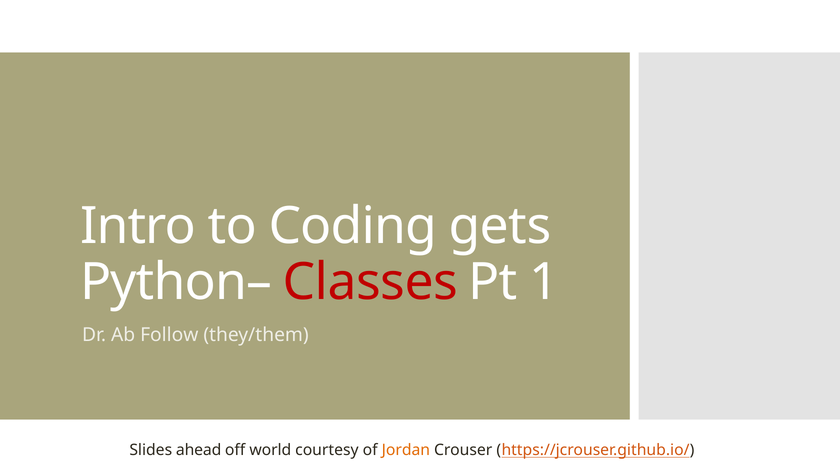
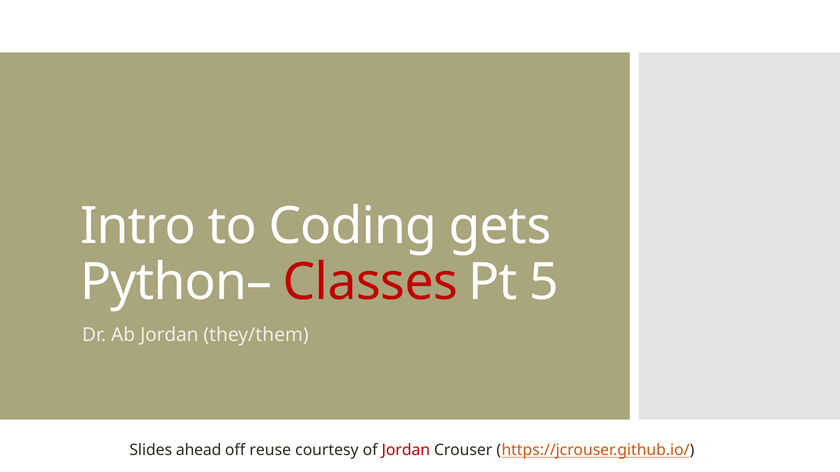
1: 1 -> 5
Ab Follow: Follow -> Jordan
world: world -> reuse
Jordan at (406, 451) colour: orange -> red
